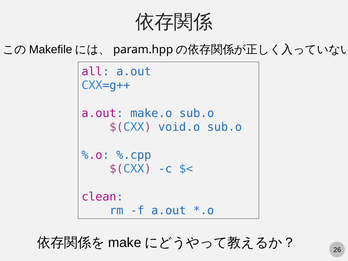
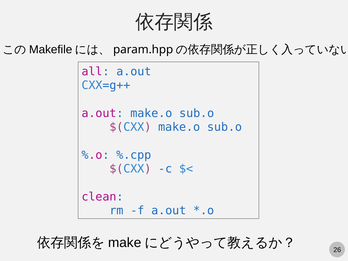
$(CXX void.o: void.o -> make.o
